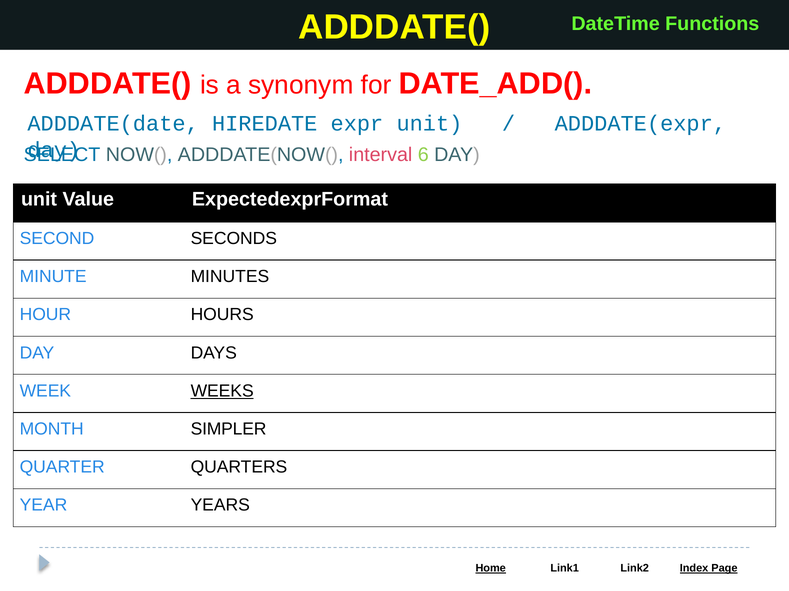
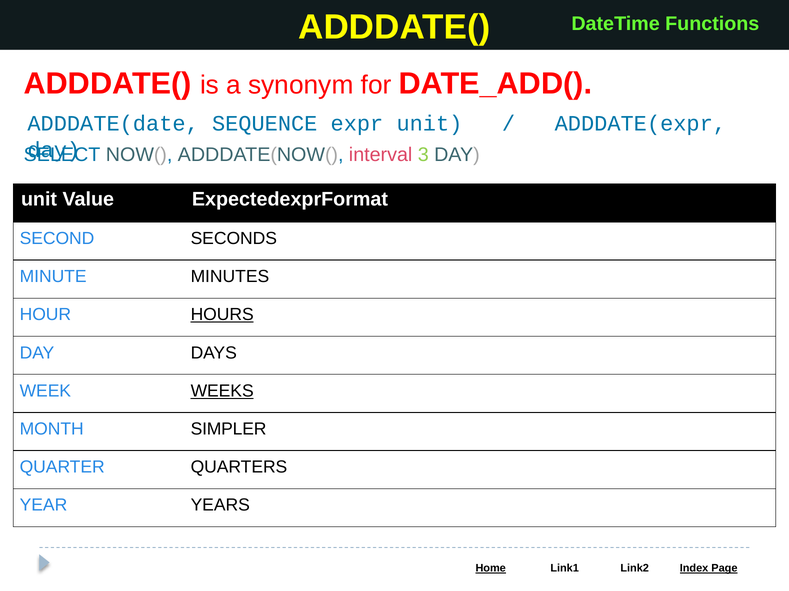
HIREDATE: HIREDATE -> SEQUENCE
6: 6 -> 3
HOURS underline: none -> present
